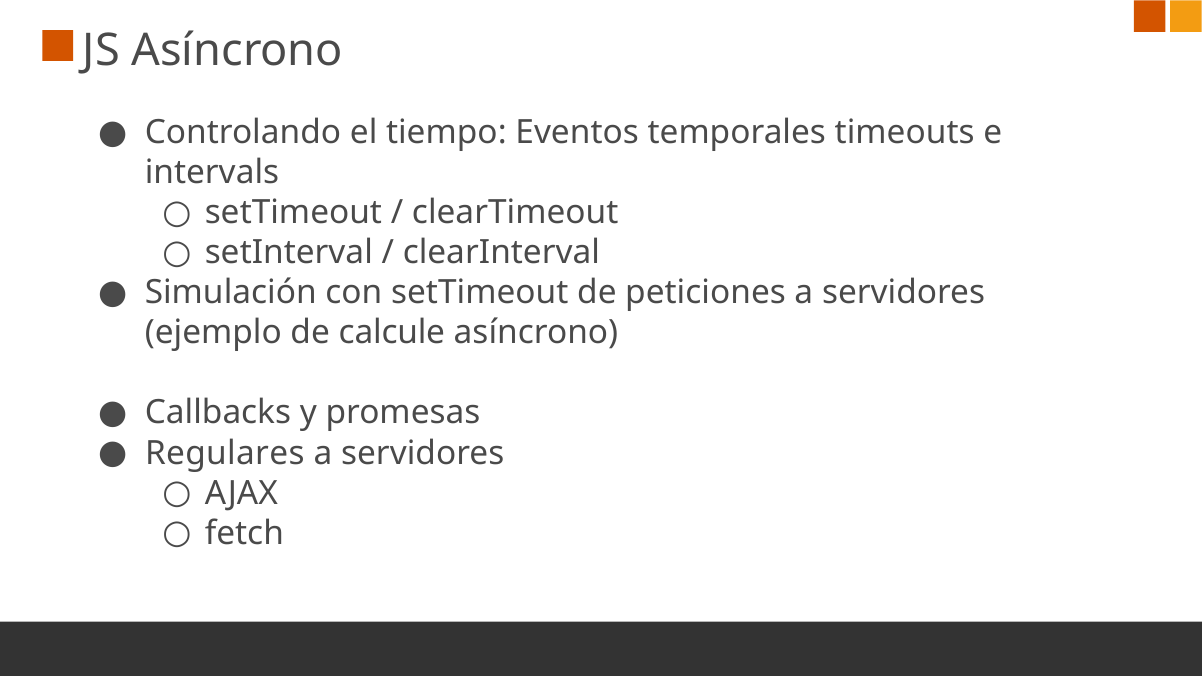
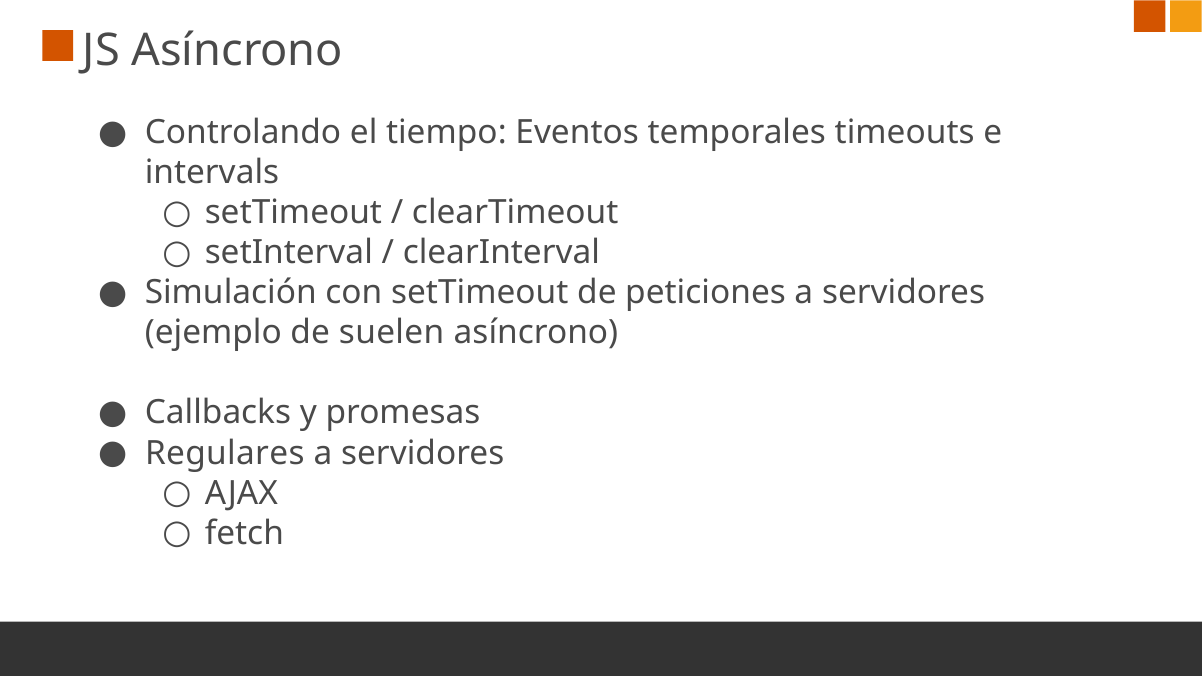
calcule: calcule -> suelen
